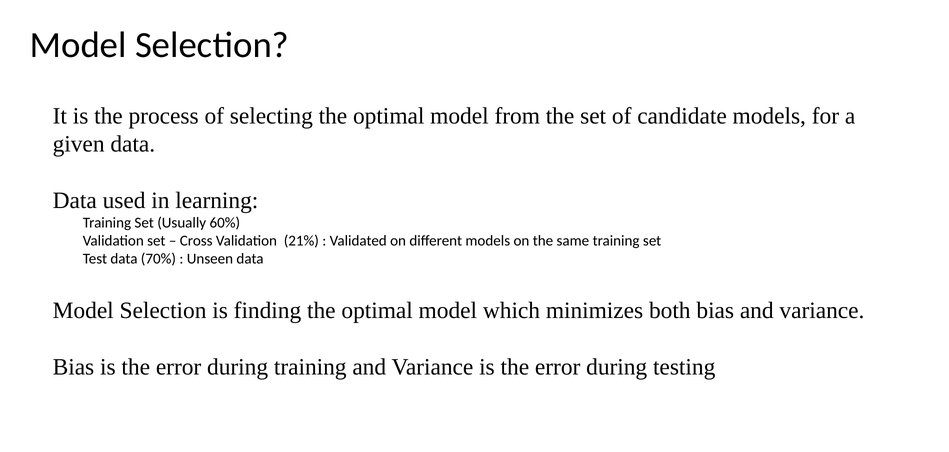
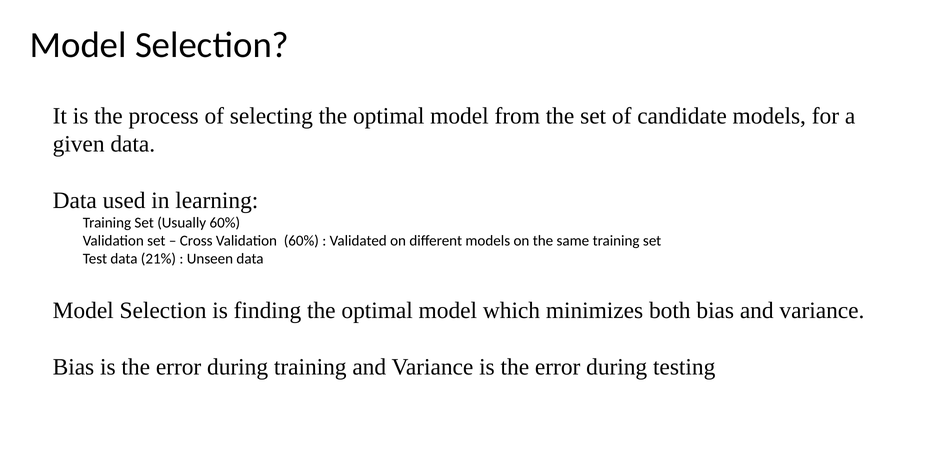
Validation 21%: 21% -> 60%
70%: 70% -> 21%
